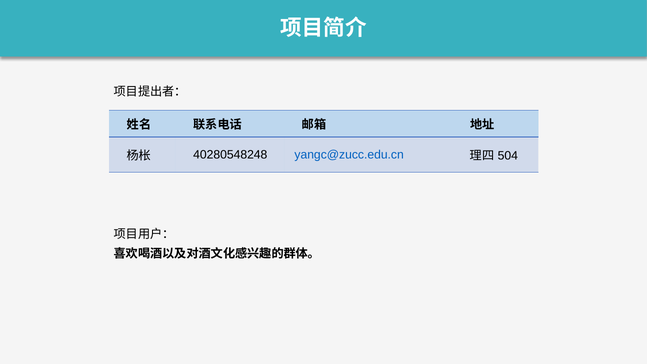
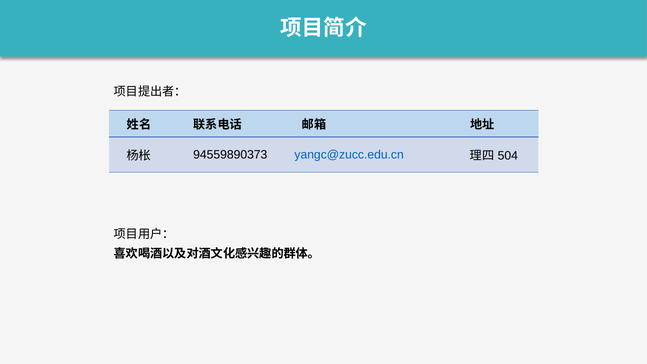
40280548248: 40280548248 -> 94559890373
